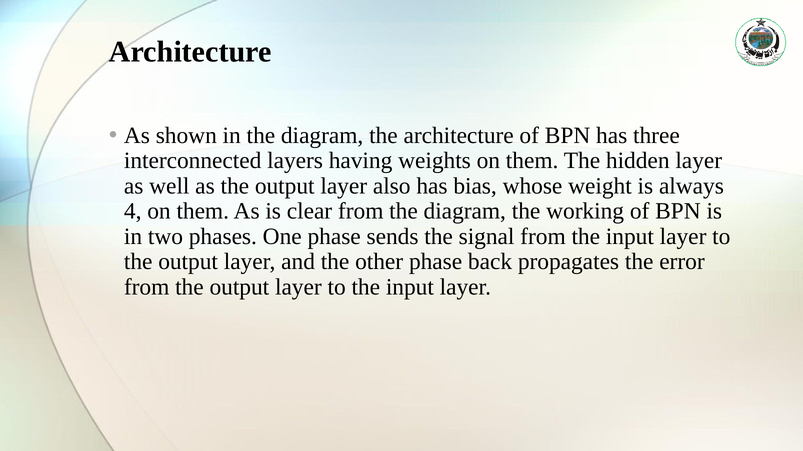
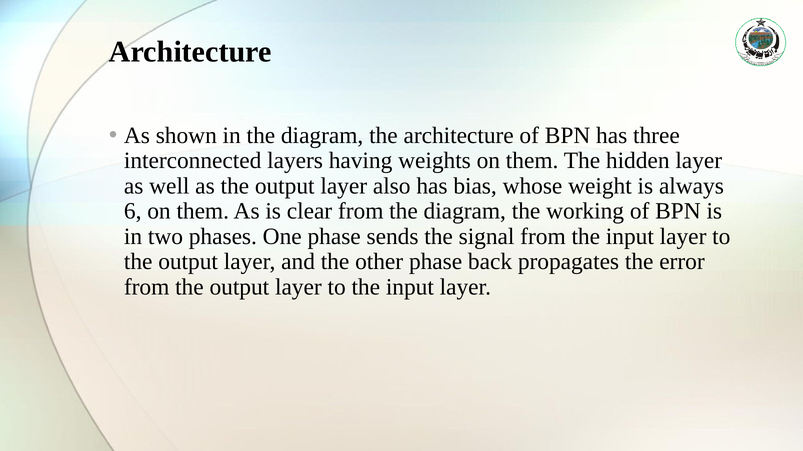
4: 4 -> 6
